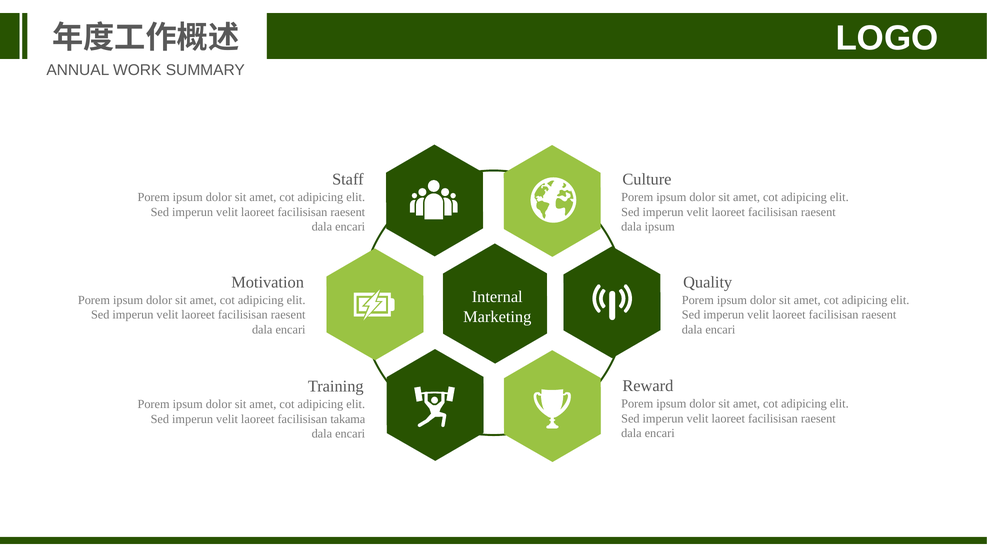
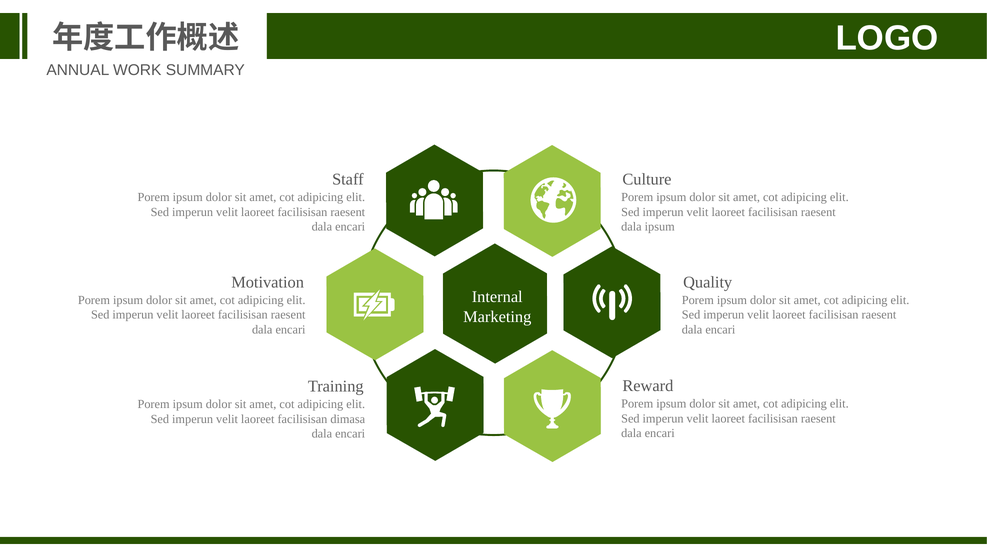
takama: takama -> dimasa
